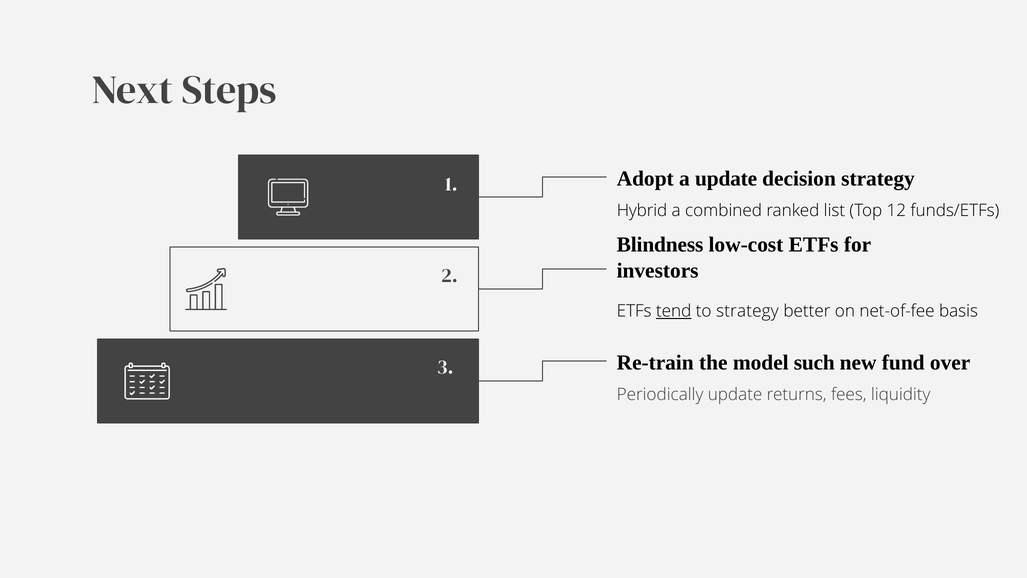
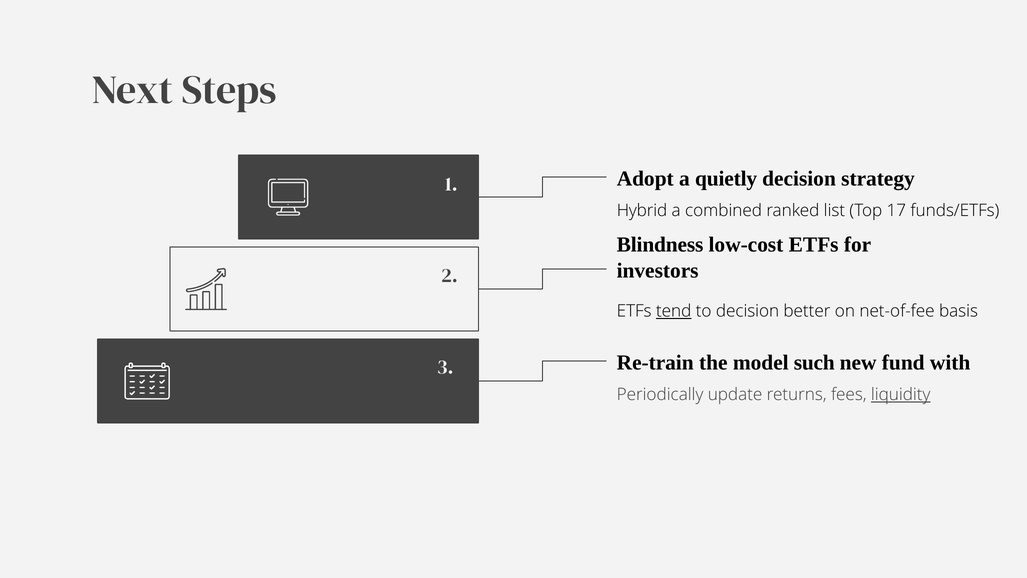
a update: update -> quietly
12: 12 -> 17
to strategy: strategy -> decision
over: over -> with
liquidity underline: none -> present
